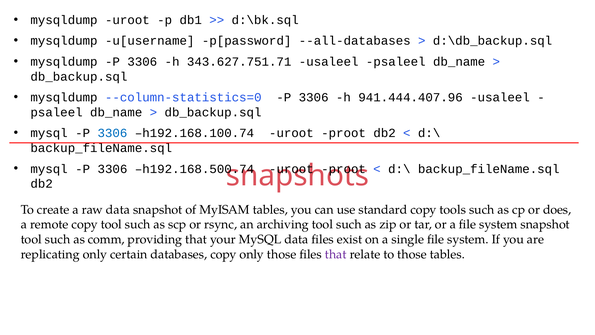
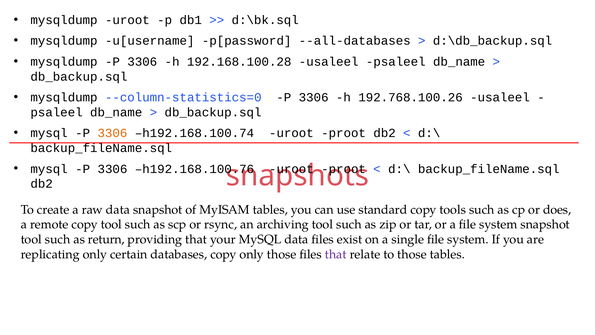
343.627.751.71: 343.627.751.71 -> 192.168.100.28
941.444.407.96: 941.444.407.96 -> 192.768.100.26
3306 at (112, 133) colour: blue -> orange
h192.168.500.74: h192.168.500.74 -> h192.168.100.76
comm: comm -> return
